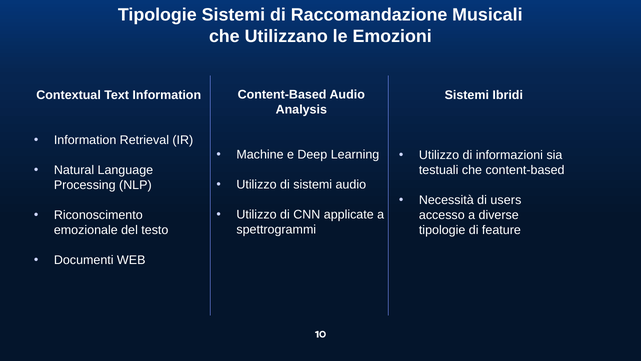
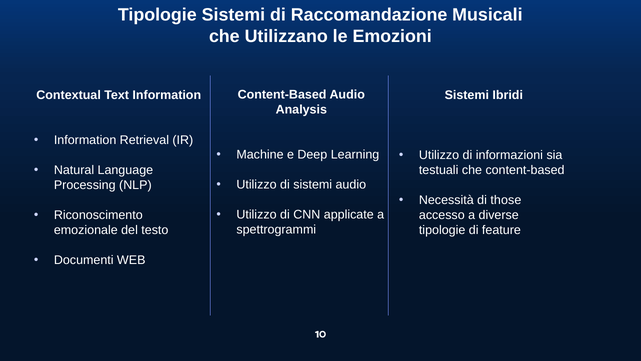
users: users -> those
